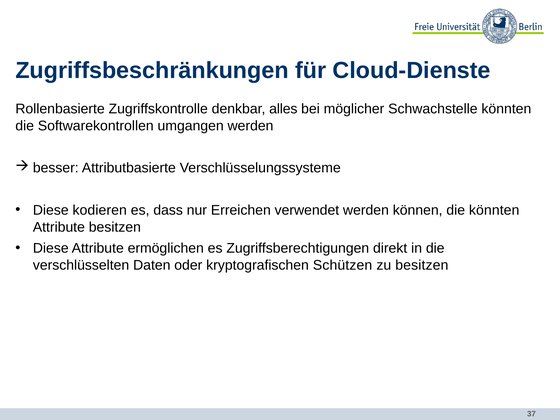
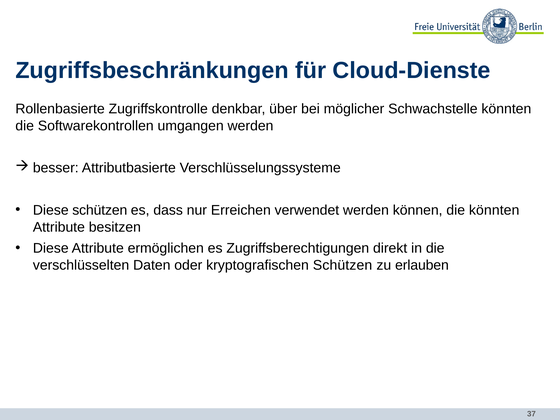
alles: alles -> über
Diese kodieren: kodieren -> schützen
zu besitzen: besitzen -> erlauben
